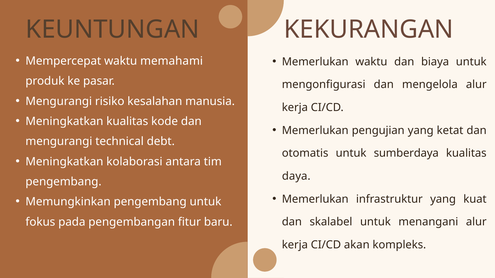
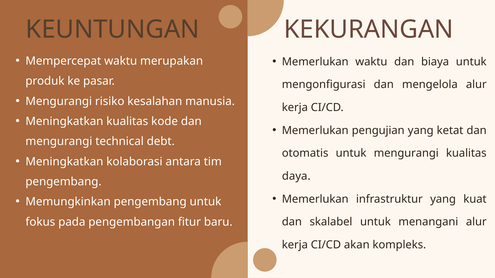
memahami: memahami -> merupakan
untuk sumberdaya: sumberdaya -> mengurangi
